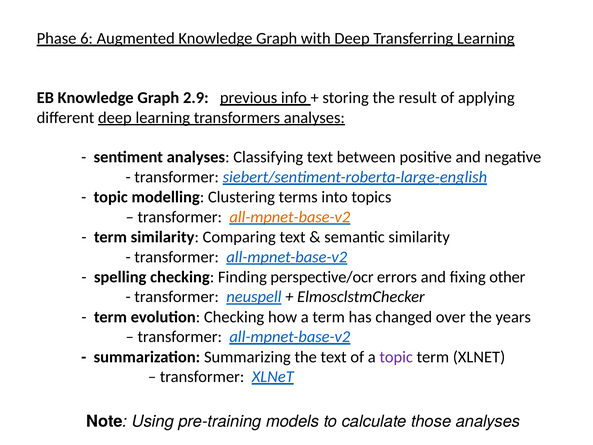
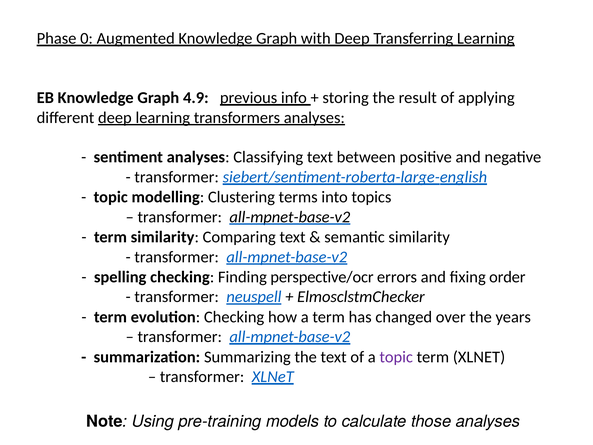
6: 6 -> 0
2.9: 2.9 -> 4.9
all-mpnet-base-v2 at (290, 217) colour: orange -> black
other: other -> order
